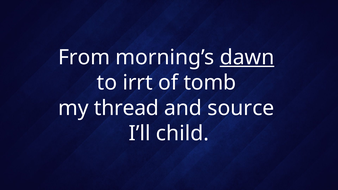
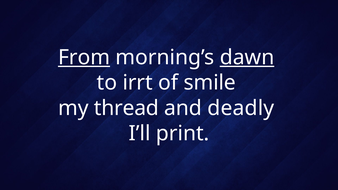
From underline: none -> present
tomb: tomb -> smile
source: source -> deadly
child: child -> print
